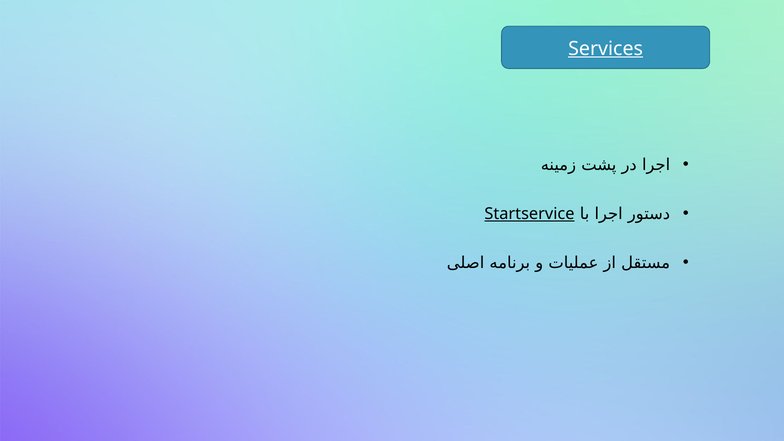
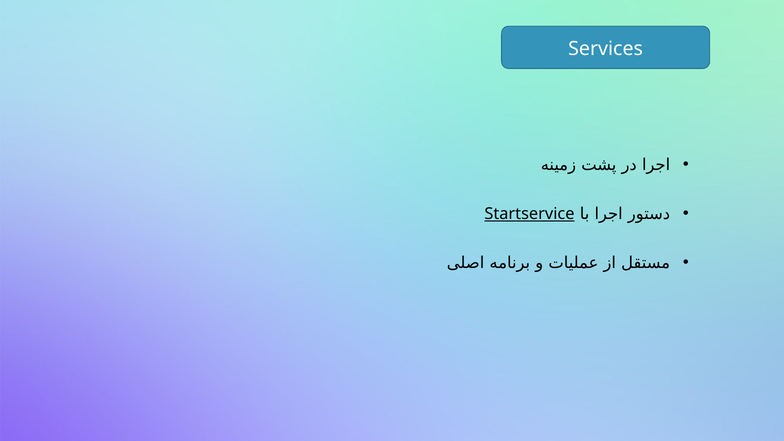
Services underline: present -> none
